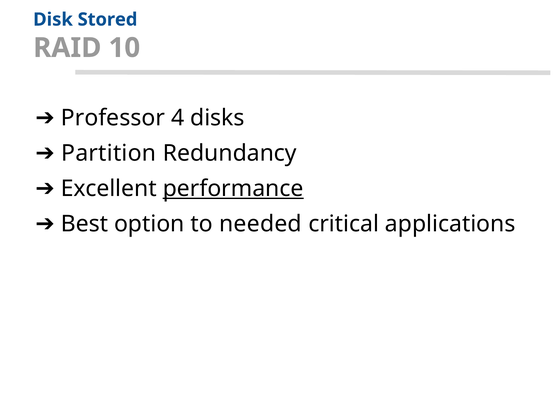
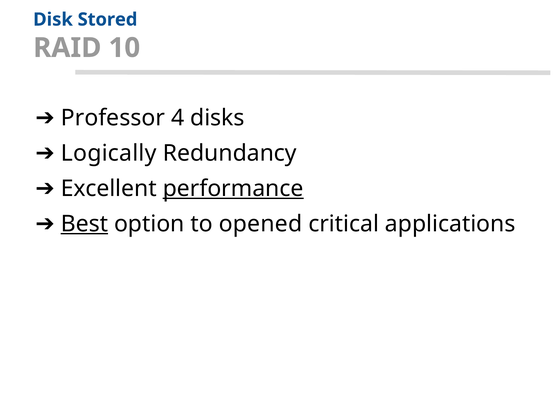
Partition: Partition -> Logically
Best underline: none -> present
needed: needed -> opened
